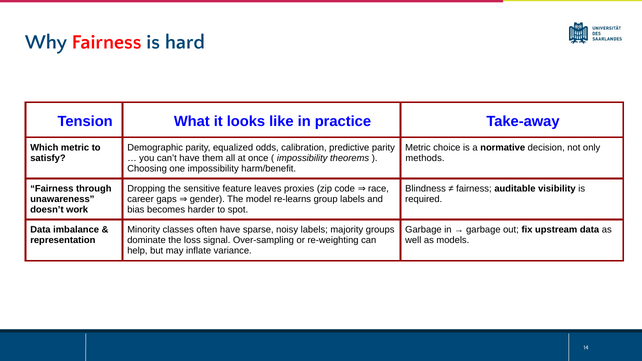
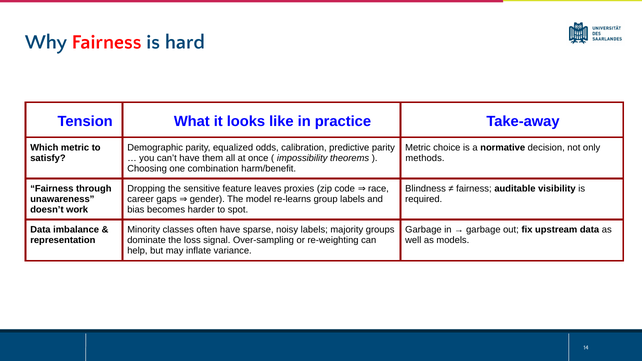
one impossibility: impossibility -> combination
